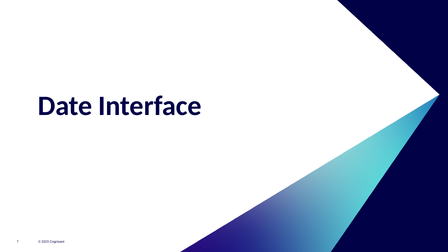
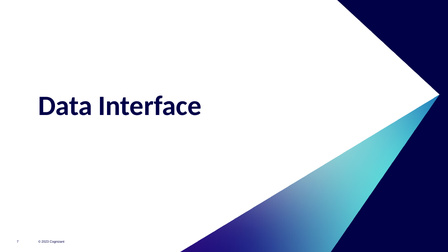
Date: Date -> Data
